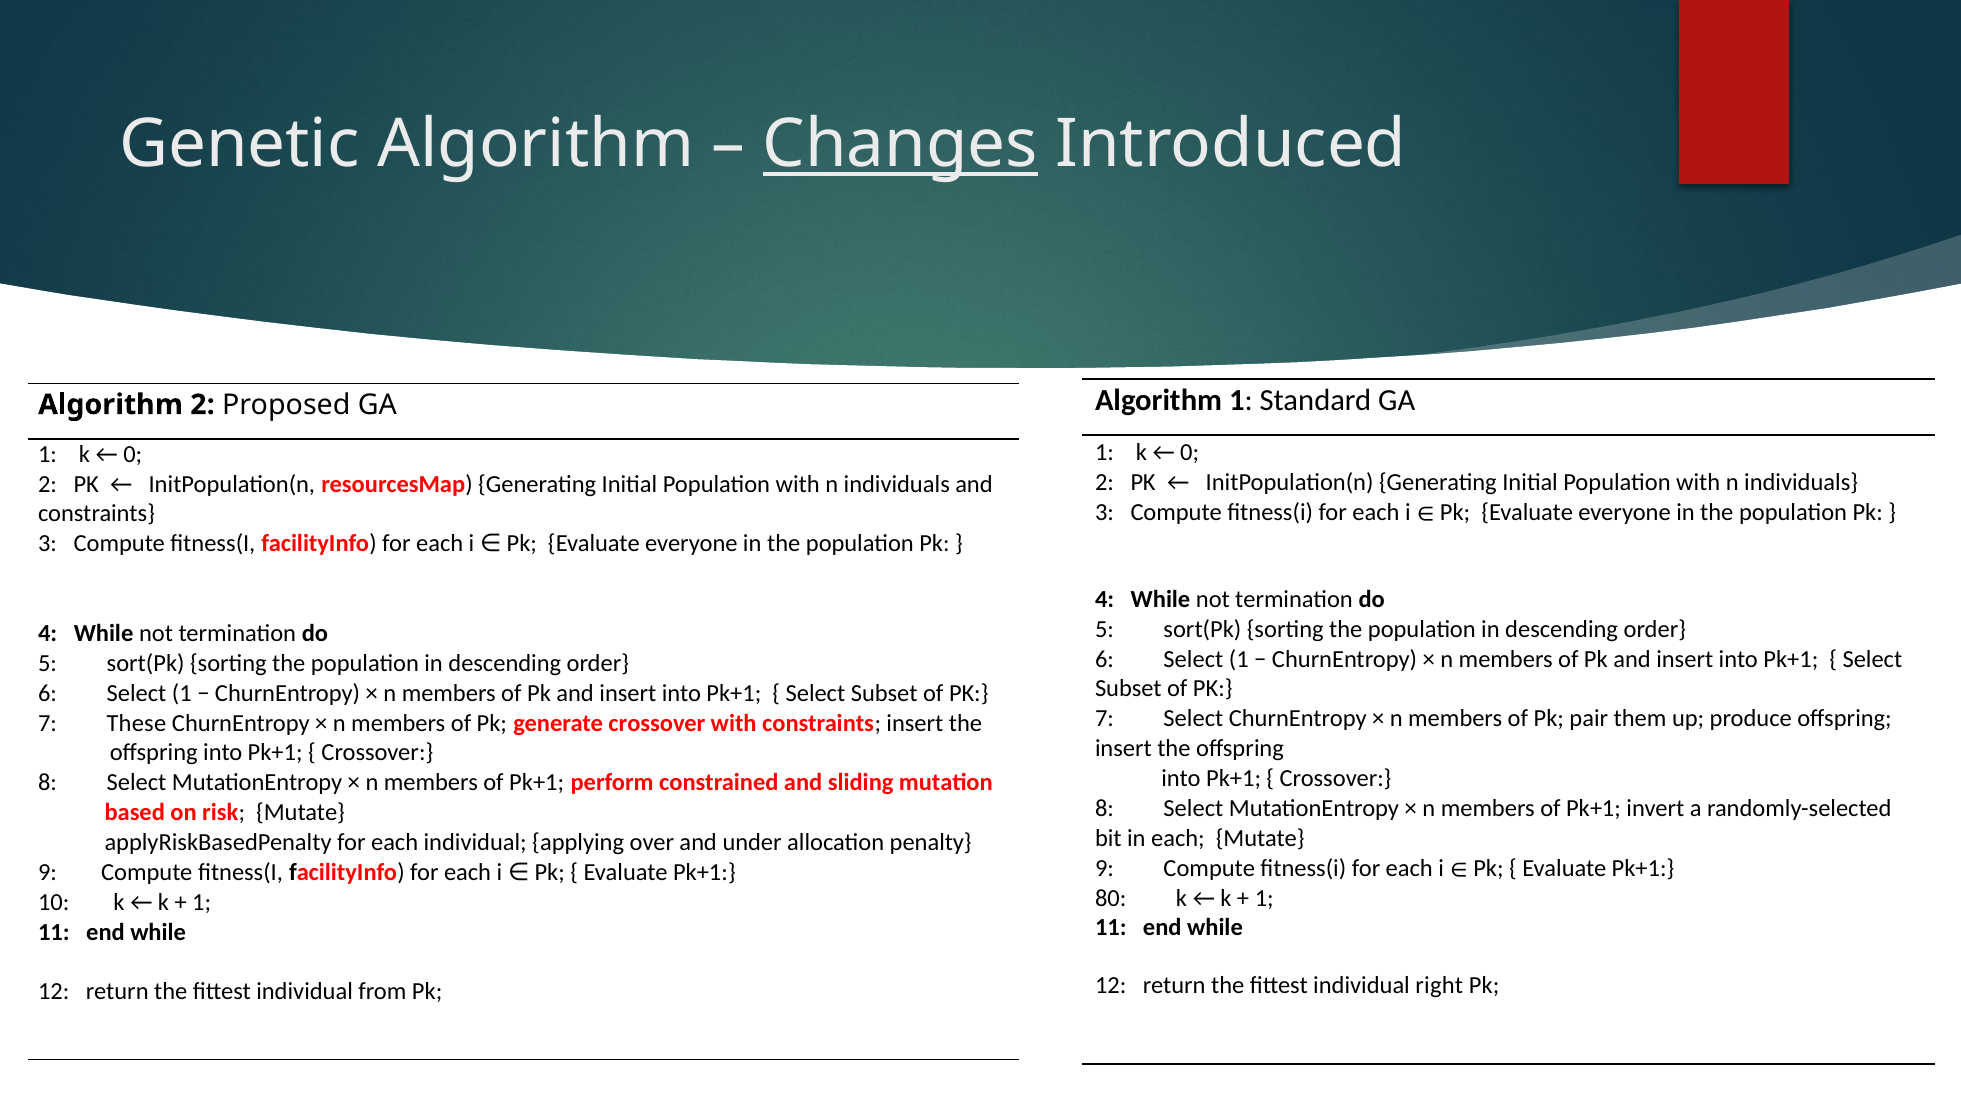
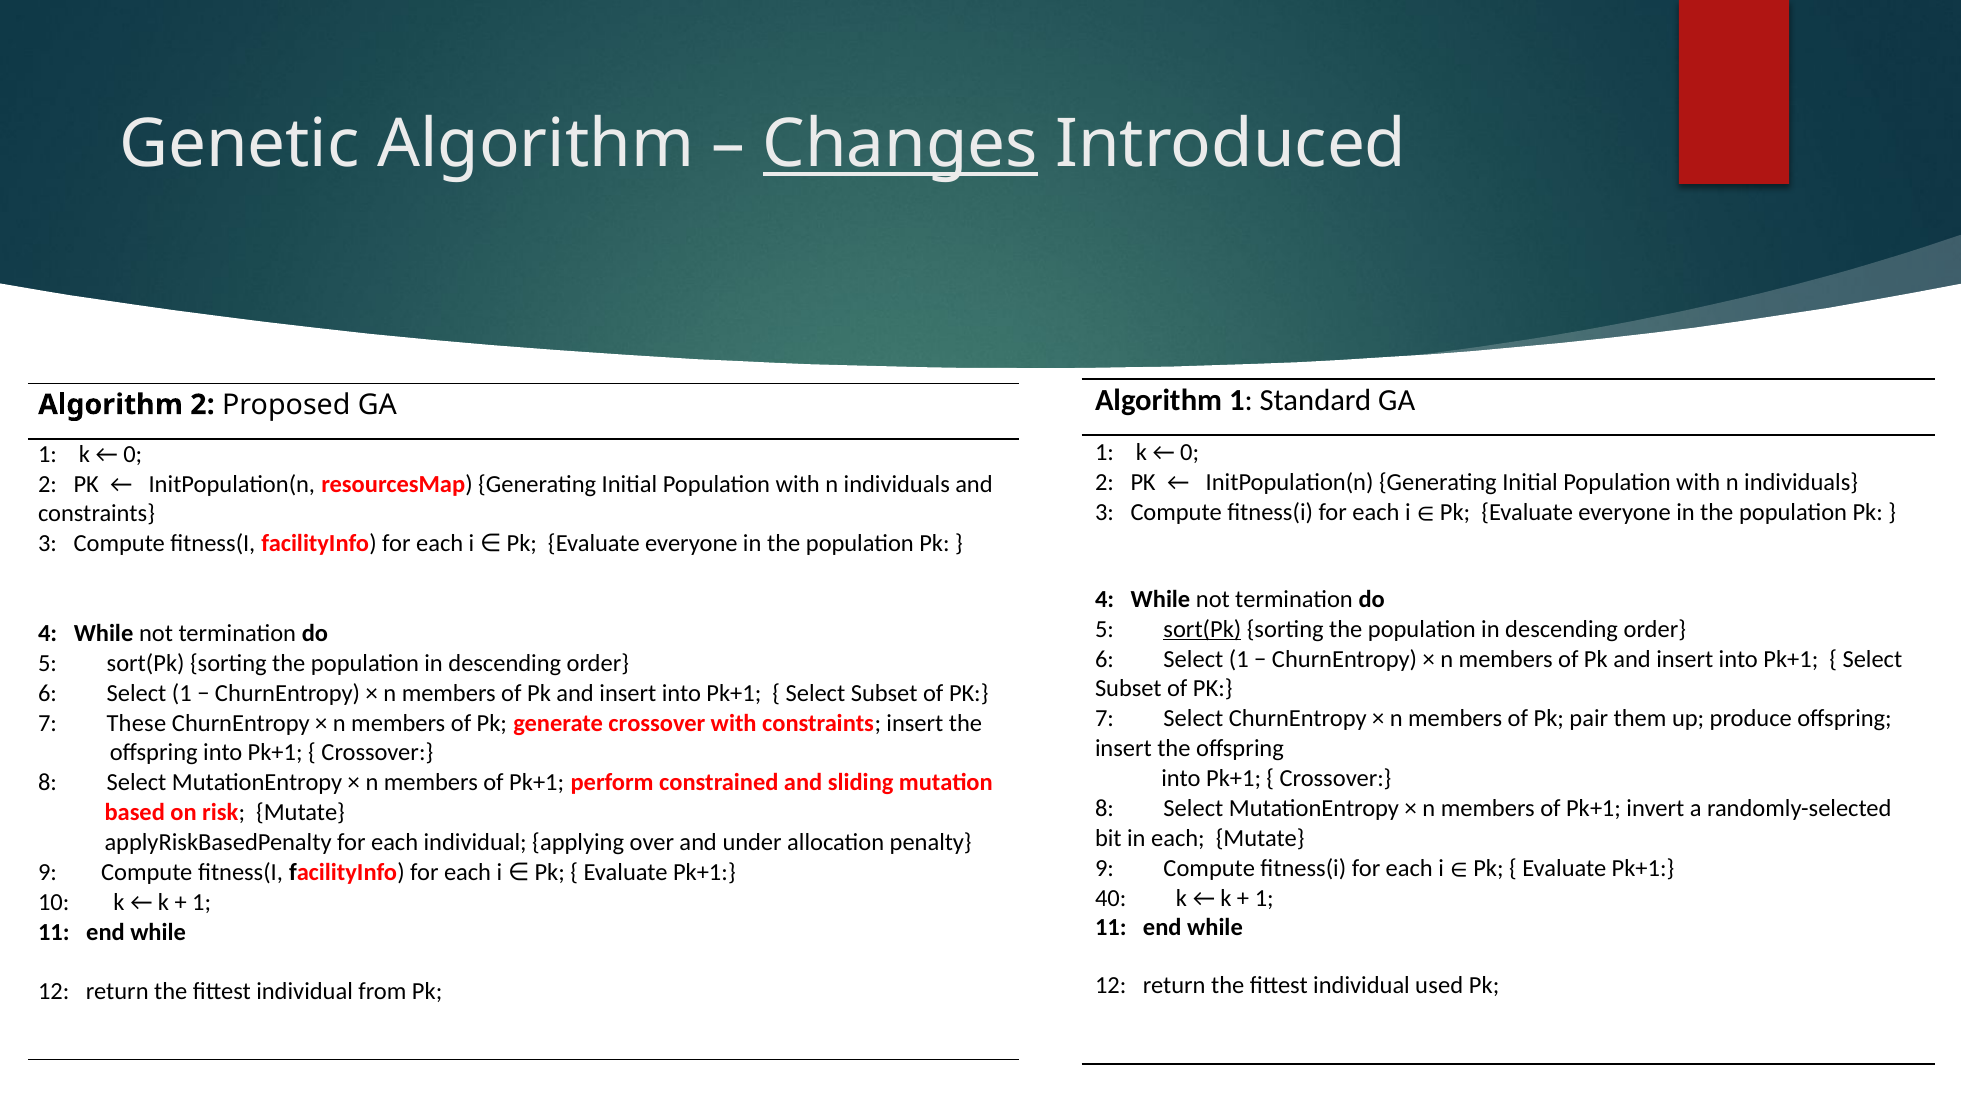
sort(Pk at (1202, 629) underline: none -> present
80: 80 -> 40
right: right -> used
